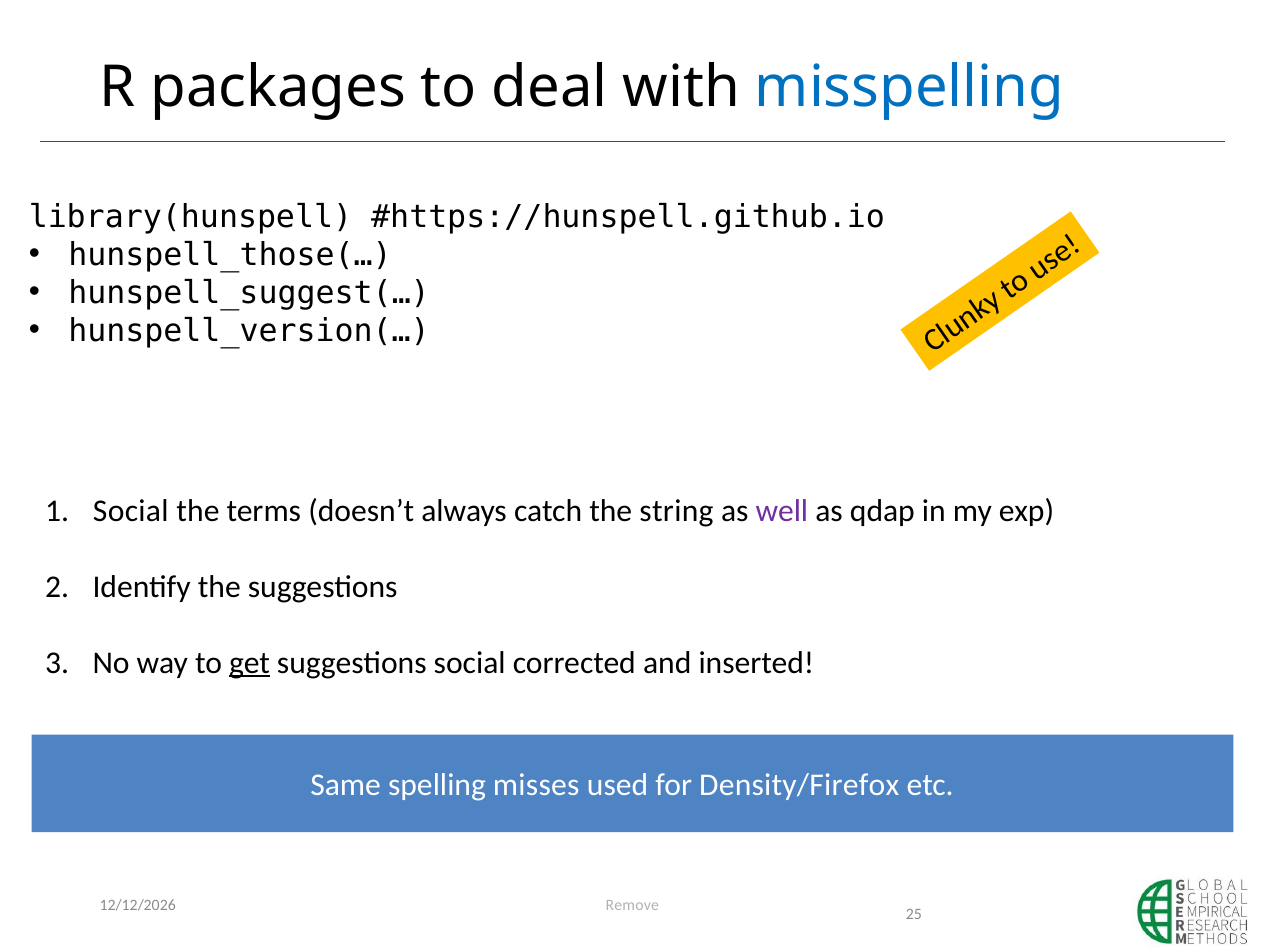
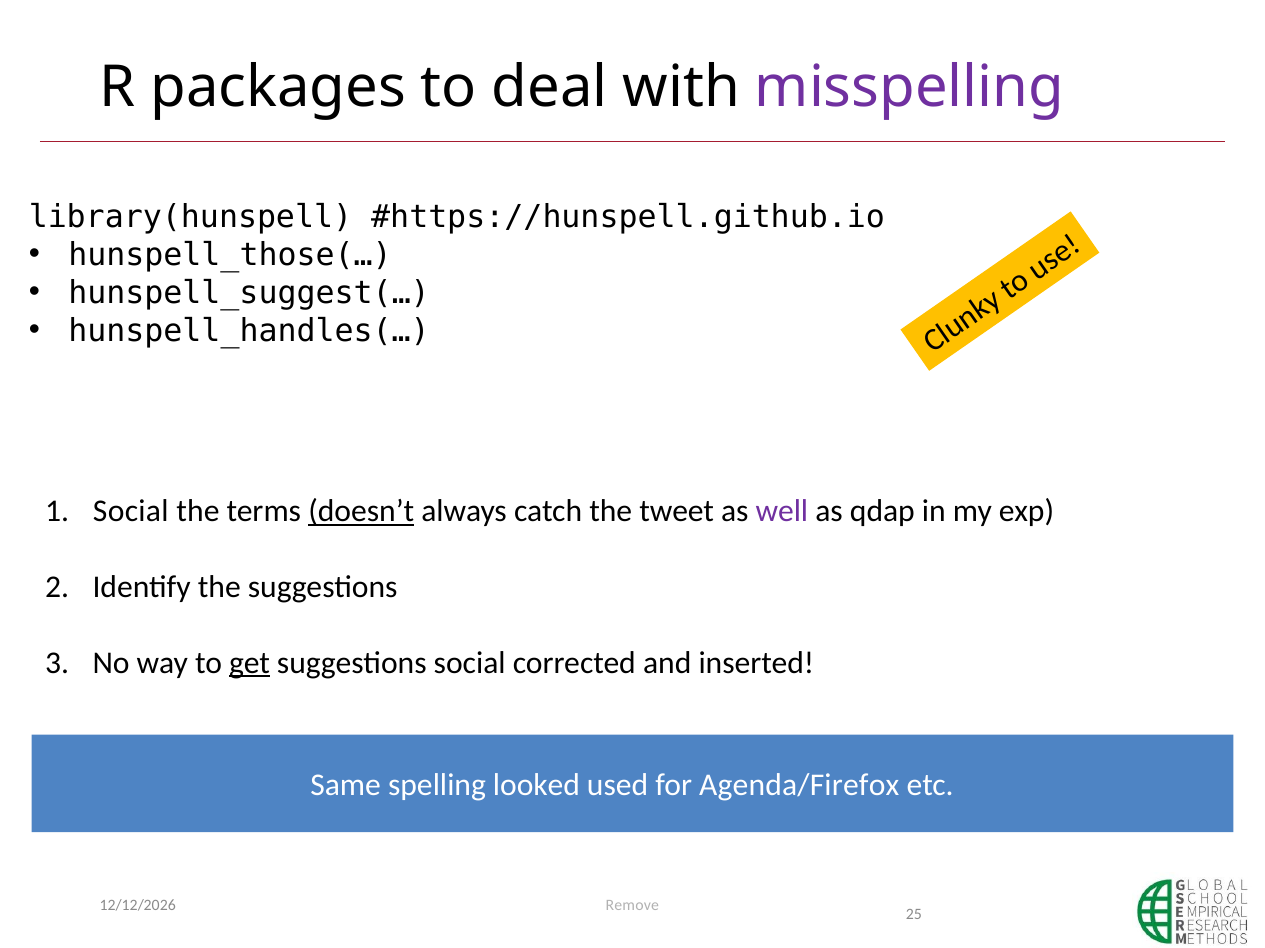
misspelling colour: blue -> purple
hunspell_version(…: hunspell_version(… -> hunspell_handles(…
doesn’t underline: none -> present
string: string -> tweet
misses: misses -> looked
Density/Firefox: Density/Firefox -> Agenda/Firefox
